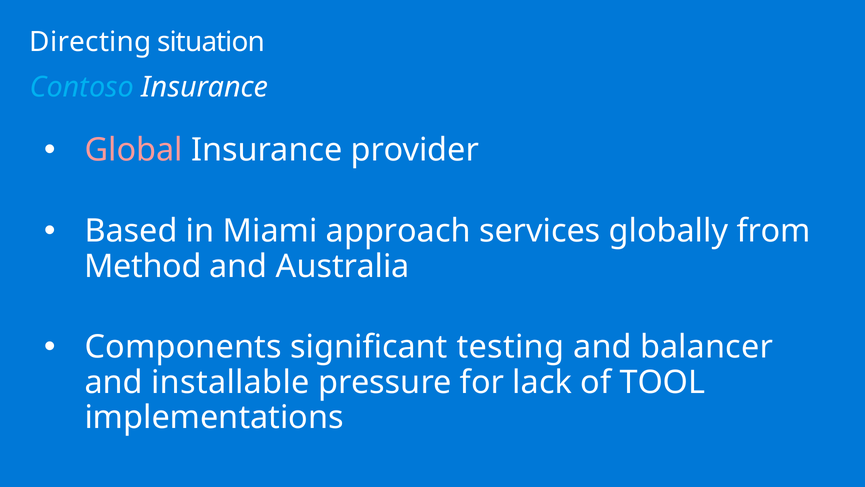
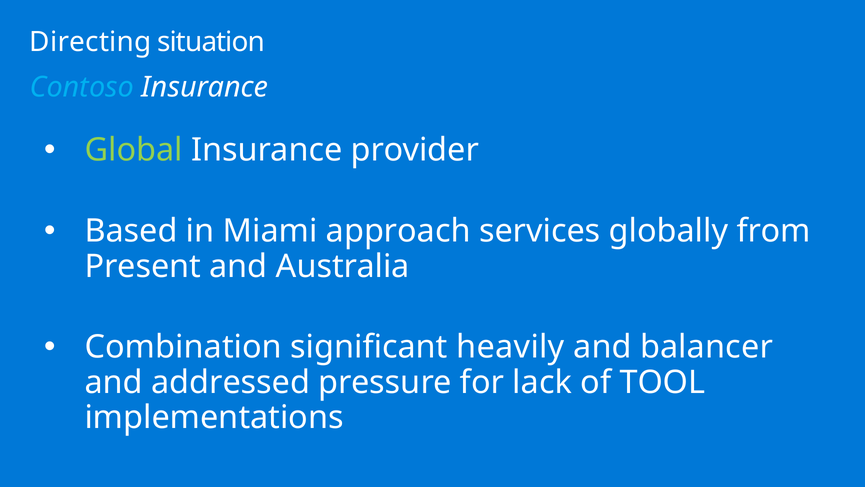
Global colour: pink -> light green
Method: Method -> Present
Components: Components -> Combination
testing: testing -> heavily
installable: installable -> addressed
